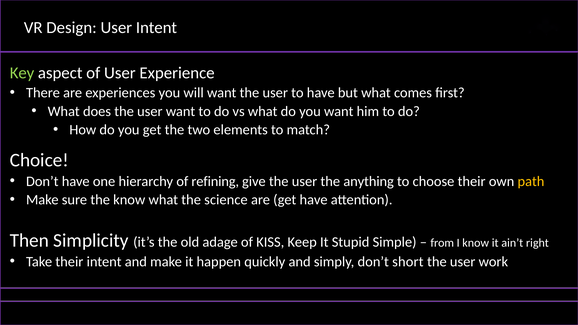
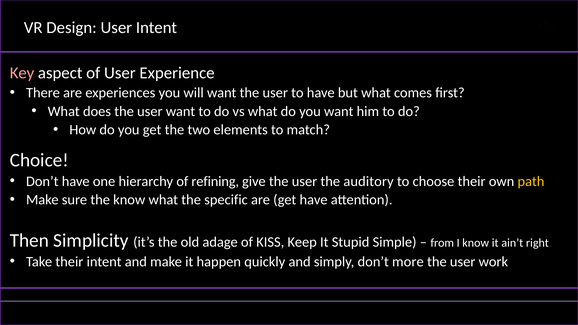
Key colour: light green -> pink
anything: anything -> auditory
science: science -> specific
short: short -> more
